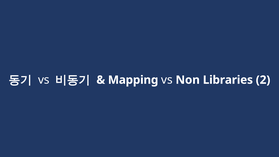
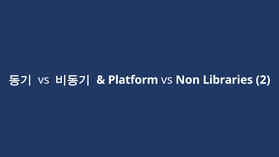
Mapping: Mapping -> Platform
